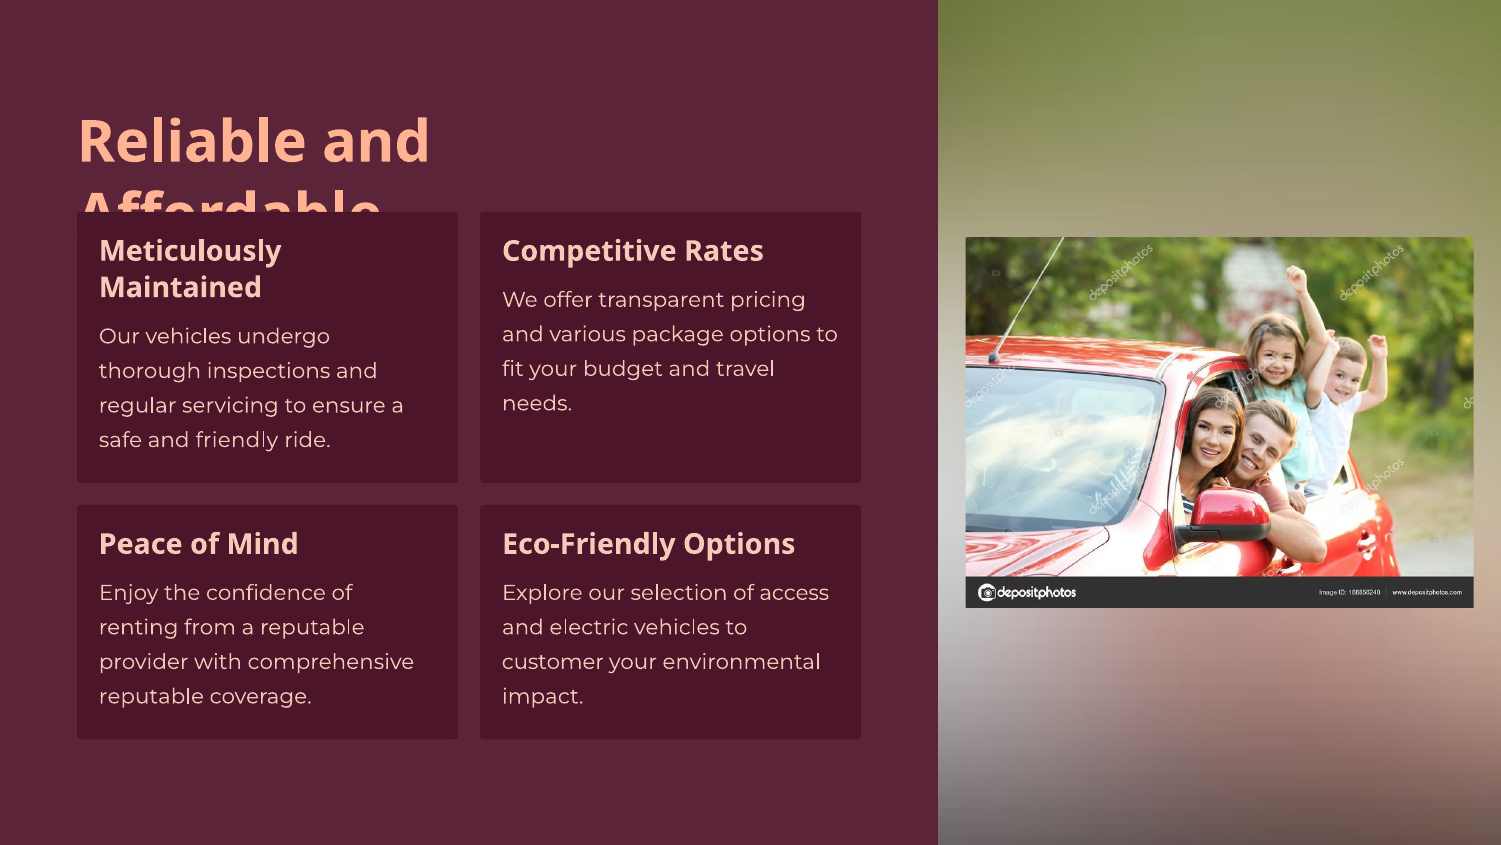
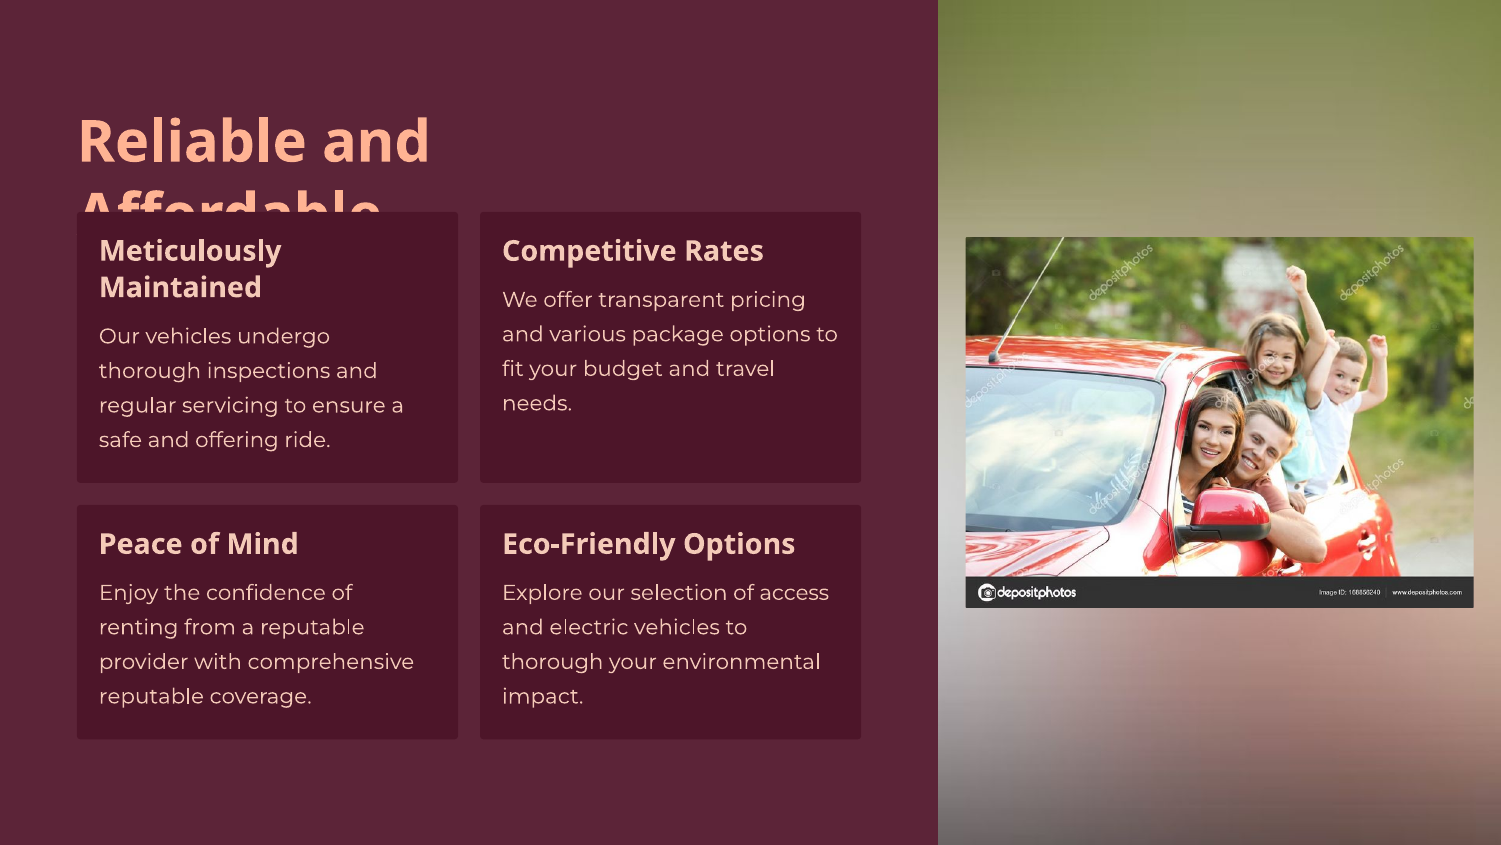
friendly: friendly -> offering
customer at (553, 661): customer -> thorough
